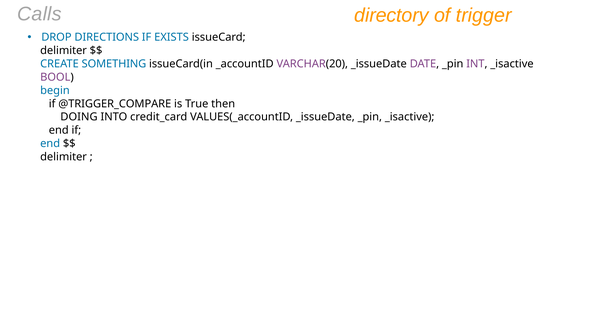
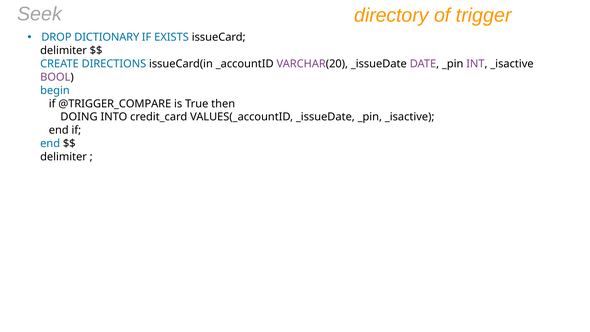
Calls: Calls -> Seek
DIRECTIONS: DIRECTIONS -> DICTIONARY
SOMETHING: SOMETHING -> DIRECTIONS
